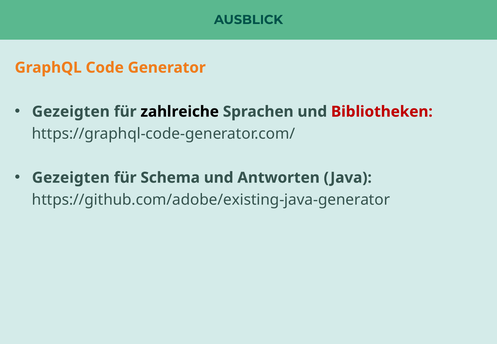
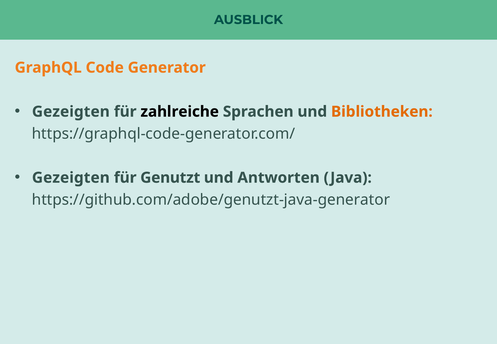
Bibliotheken colour: red -> orange
Schema: Schema -> Genutzt
https://github.com/adobe/existing-java-generator: https://github.com/adobe/existing-java-generator -> https://github.com/adobe/genutzt-java-generator
